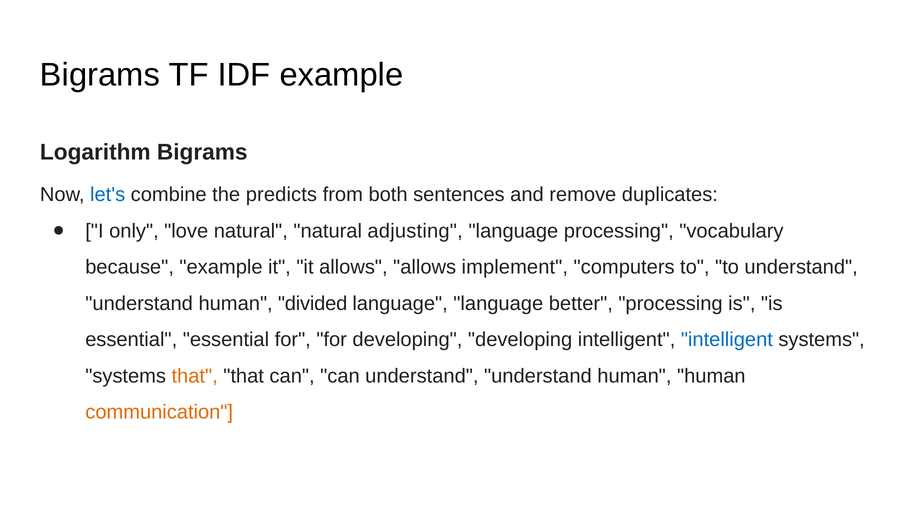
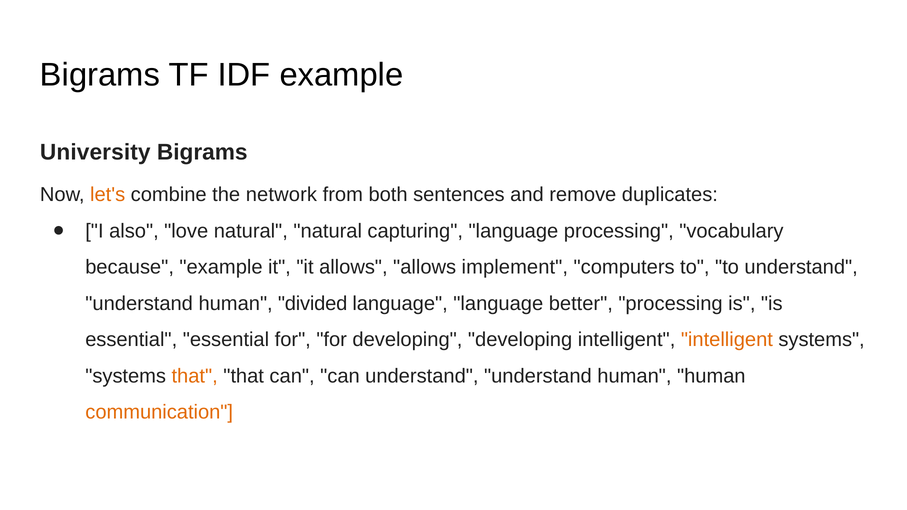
Logarithm: Logarithm -> University
let's colour: blue -> orange
predicts: predicts -> network
only: only -> also
adjusting: adjusting -> capturing
intelligent at (727, 340) colour: blue -> orange
